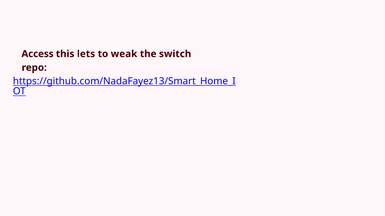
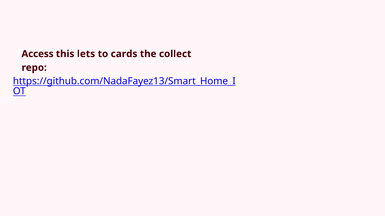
weak: weak -> cards
switch: switch -> collect
